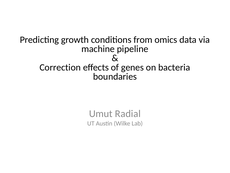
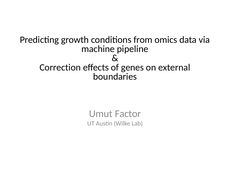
bacteria: bacteria -> external
Radial: Radial -> Factor
